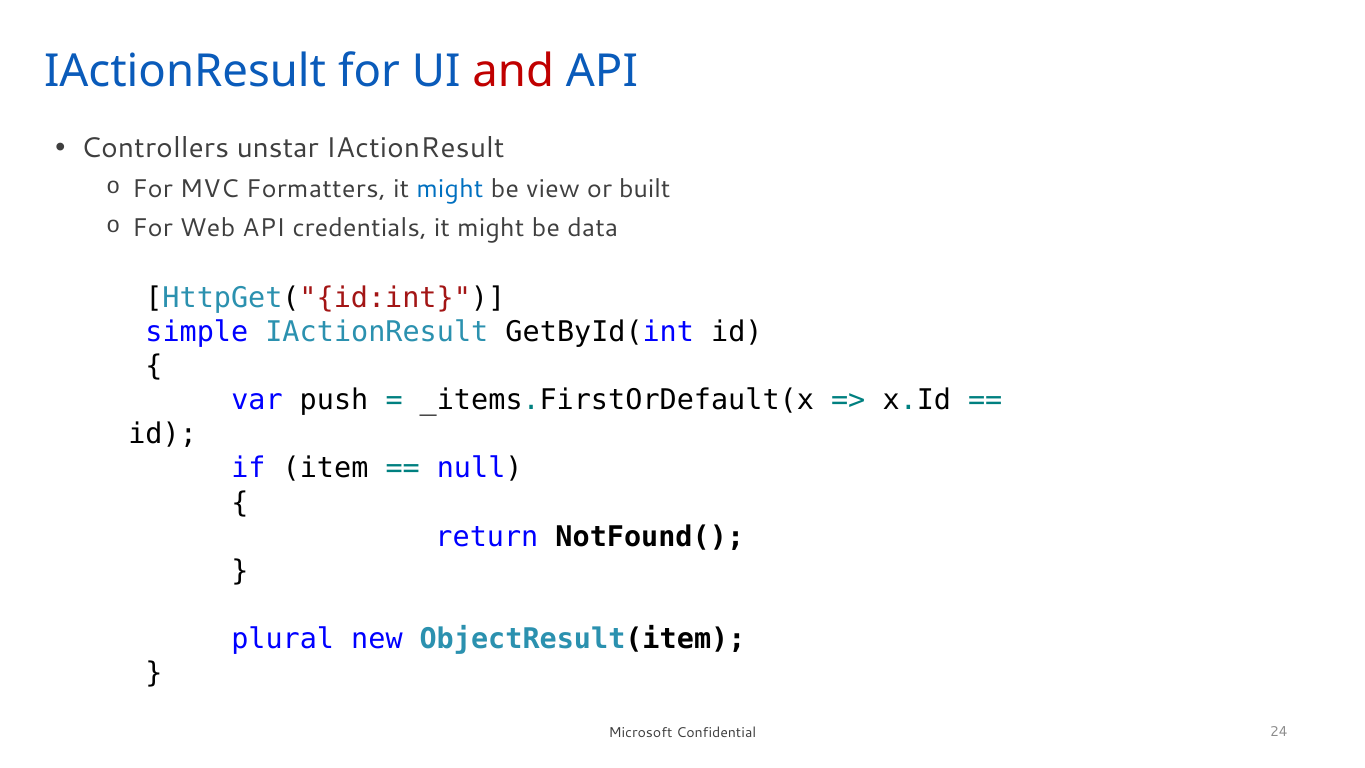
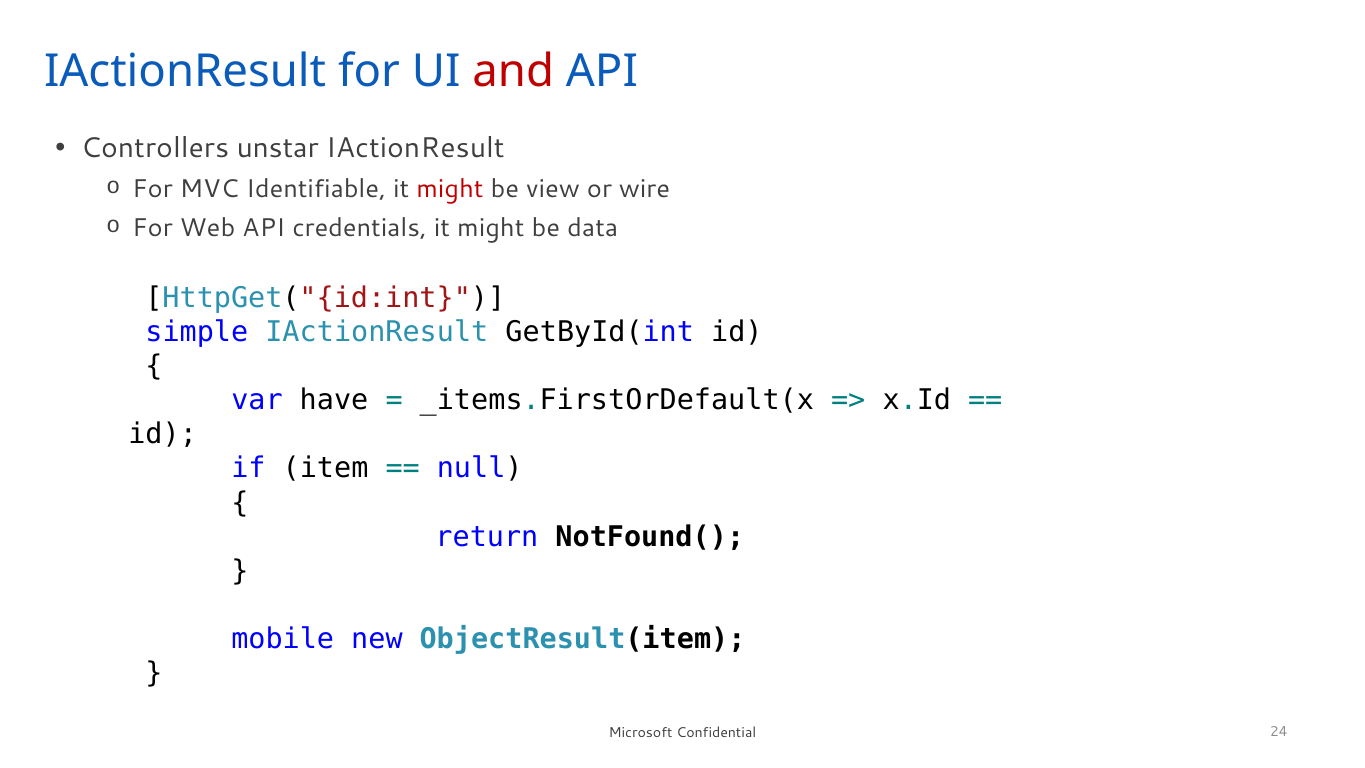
Formatters: Formatters -> Identifiable
might at (450, 189) colour: blue -> red
built: built -> wire
push: push -> have
plural: plural -> mobile
